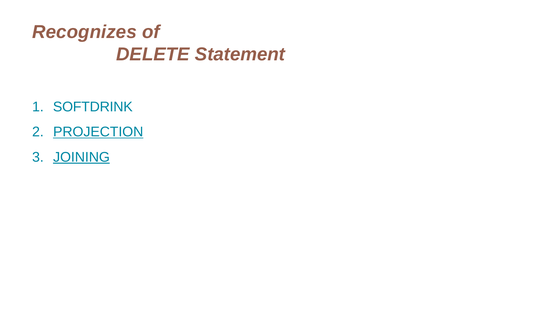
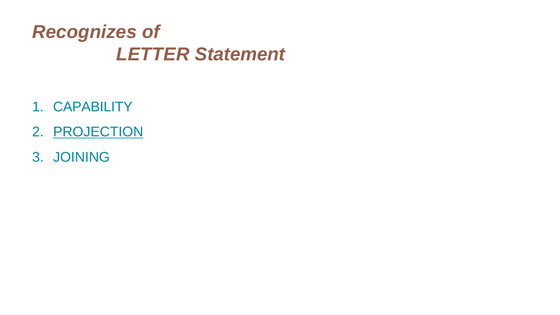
DELETE: DELETE -> LETTER
SOFTDRINK: SOFTDRINK -> CAPABILITY
JOINING underline: present -> none
